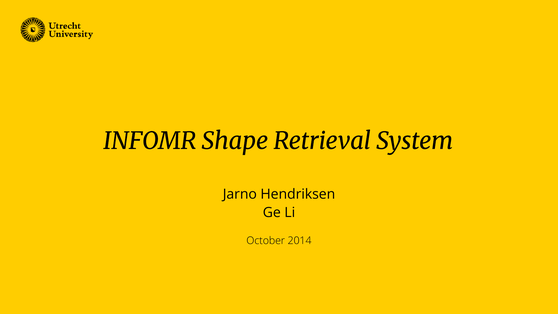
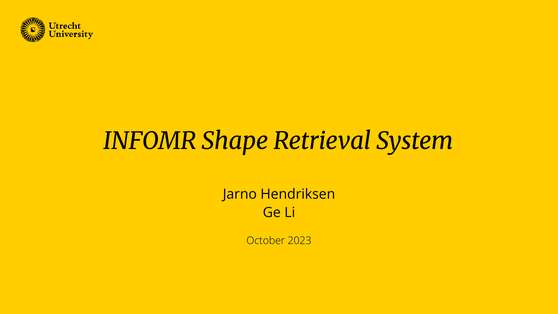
2014: 2014 -> 2023
